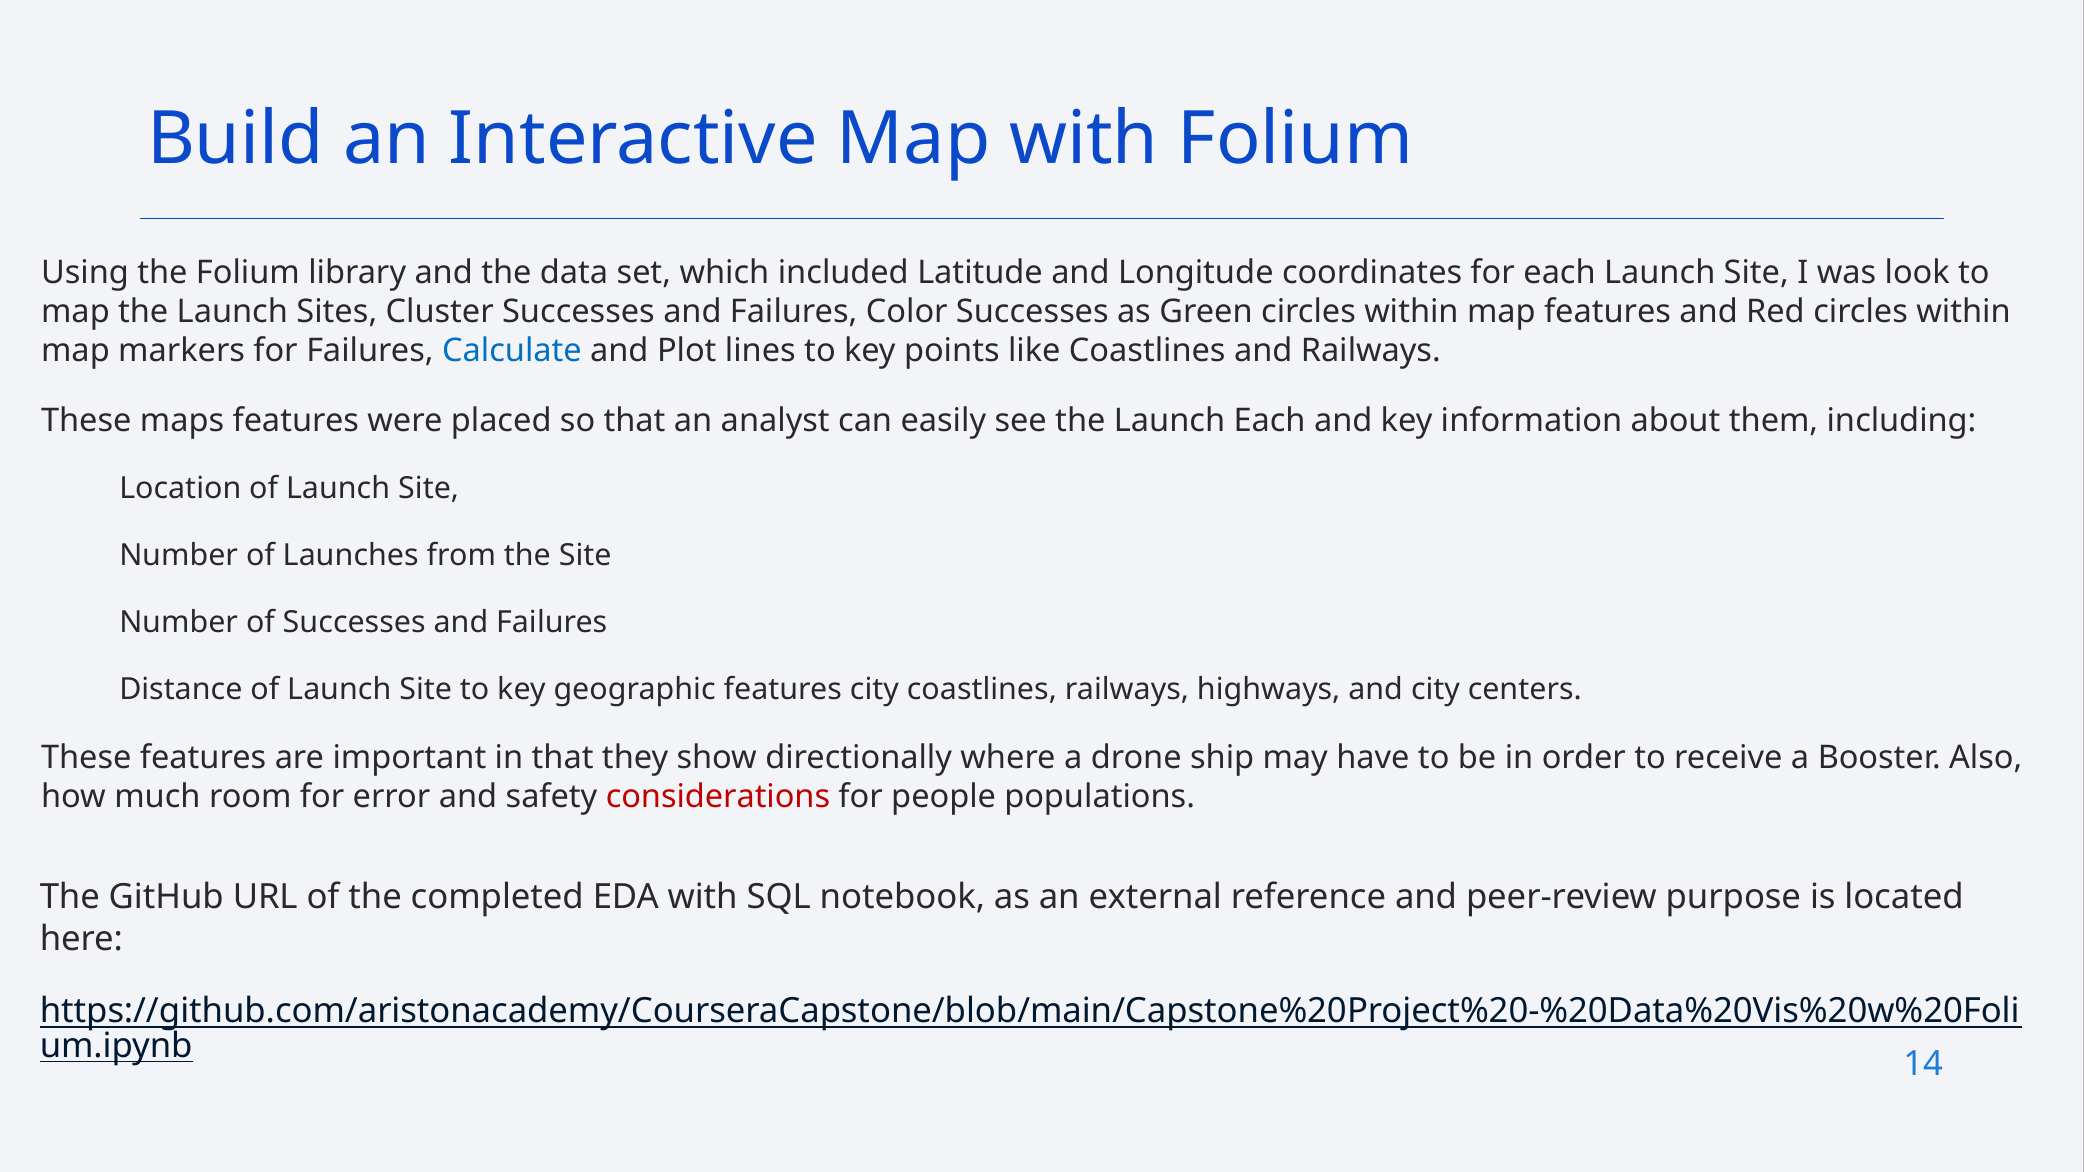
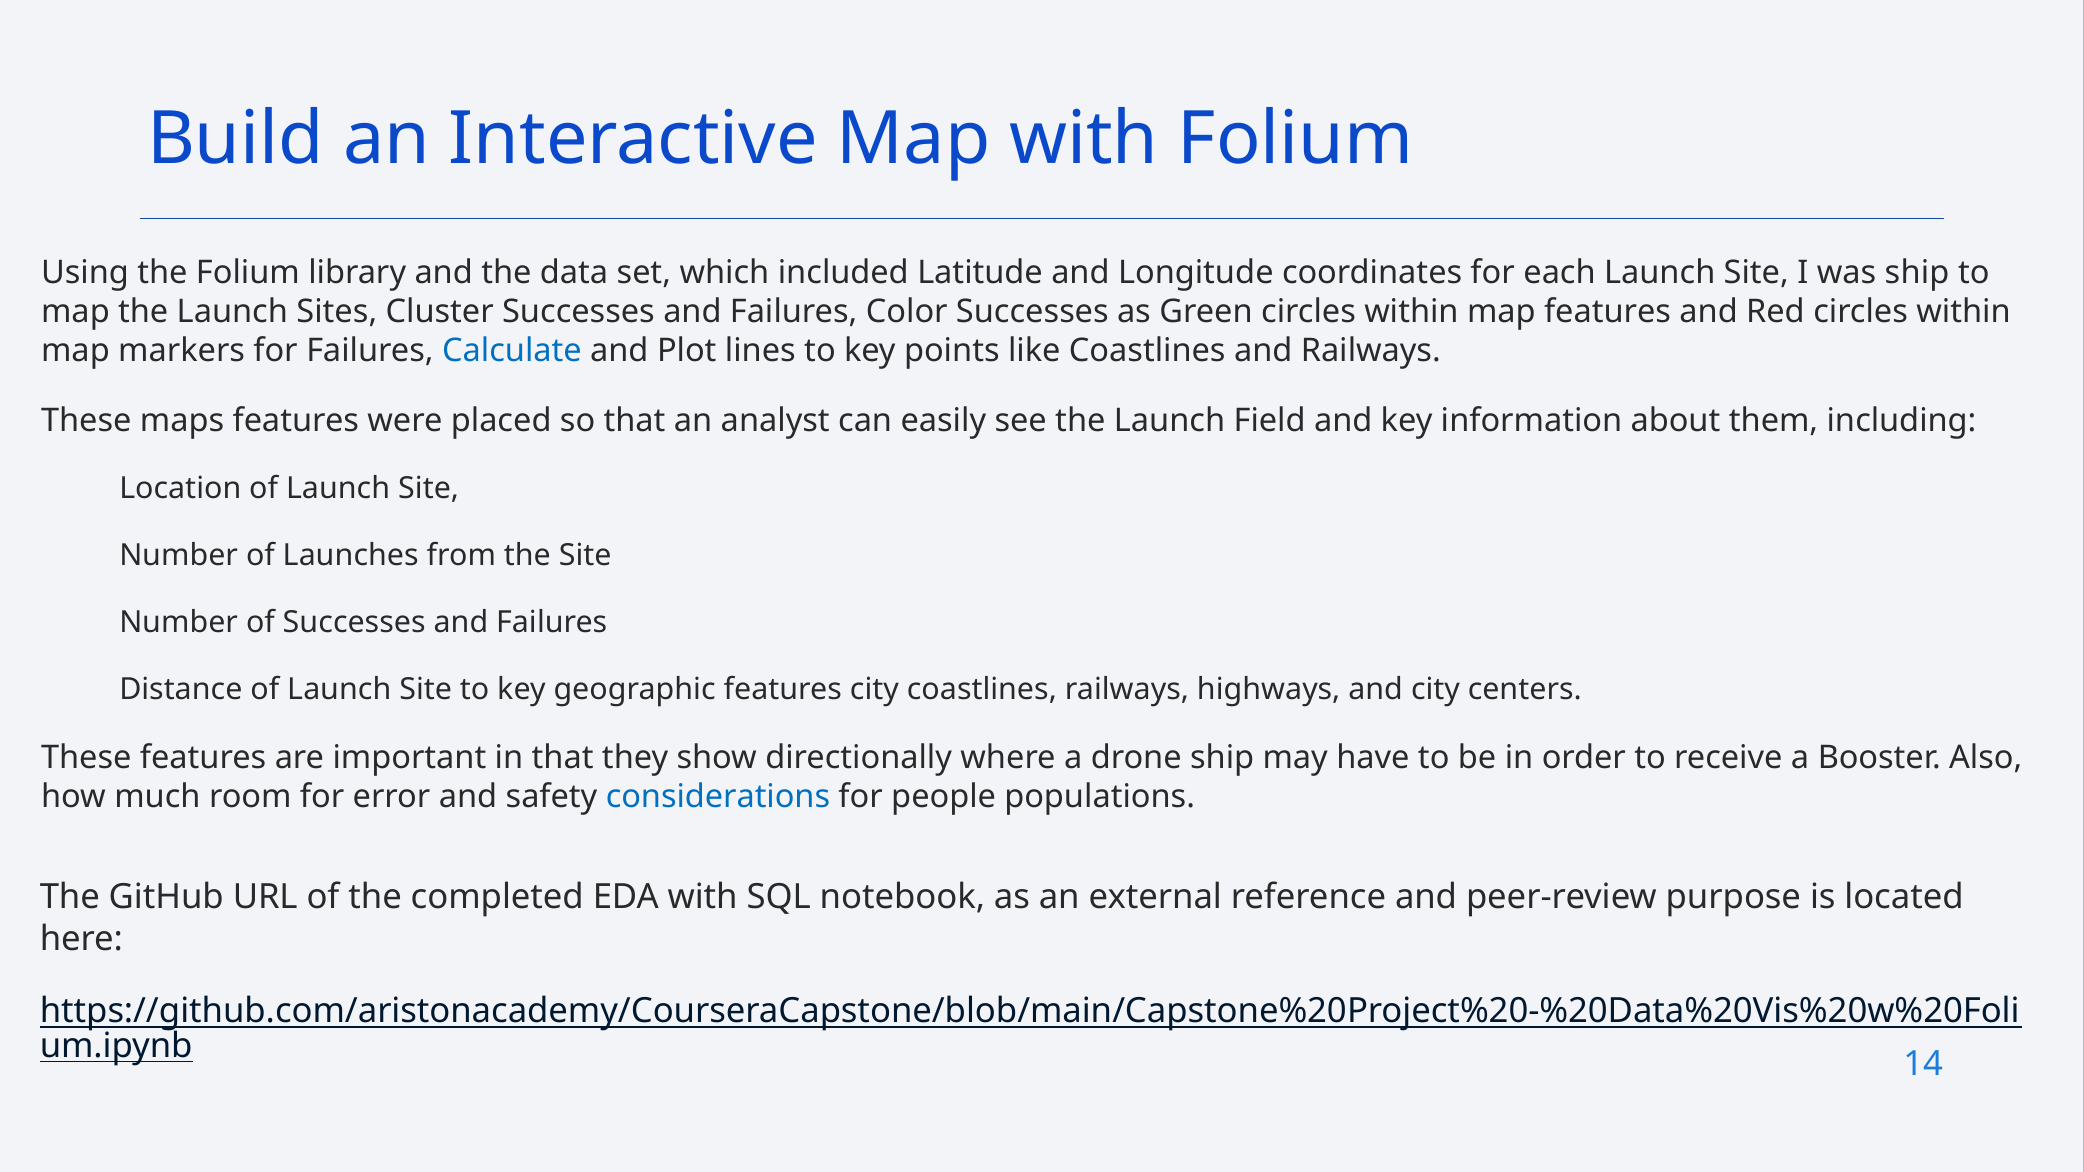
was look: look -> ship
Launch Each: Each -> Field
considerations colour: red -> blue
